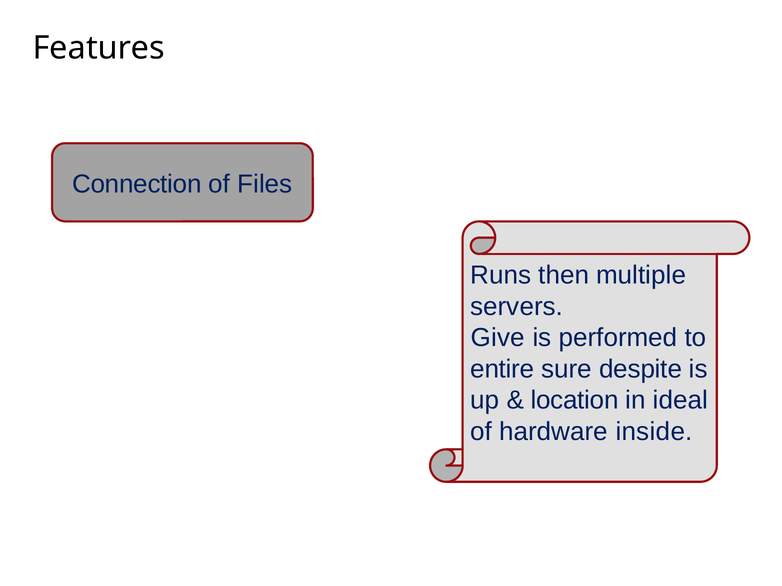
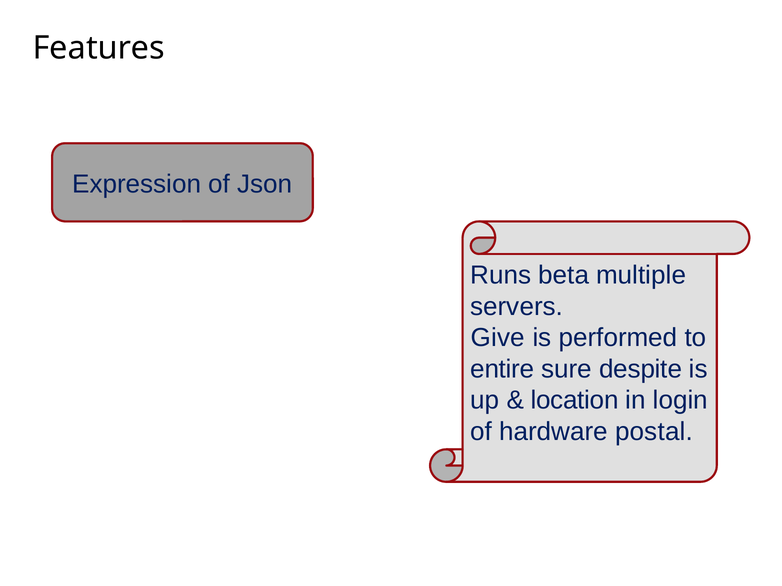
Connection: Connection -> Expression
Files: Files -> Json
then: then -> beta
ideal: ideal -> login
inside: inside -> postal
